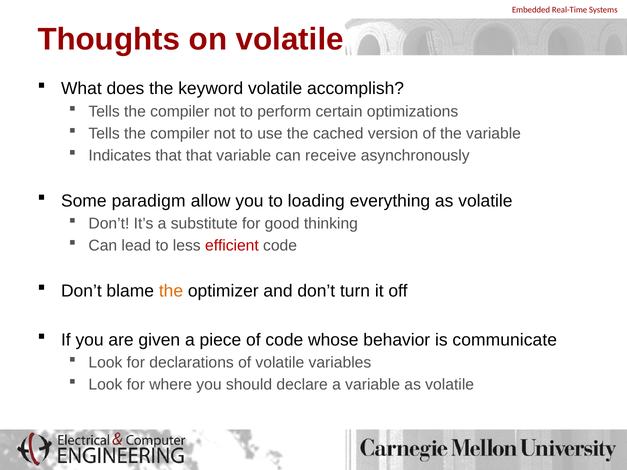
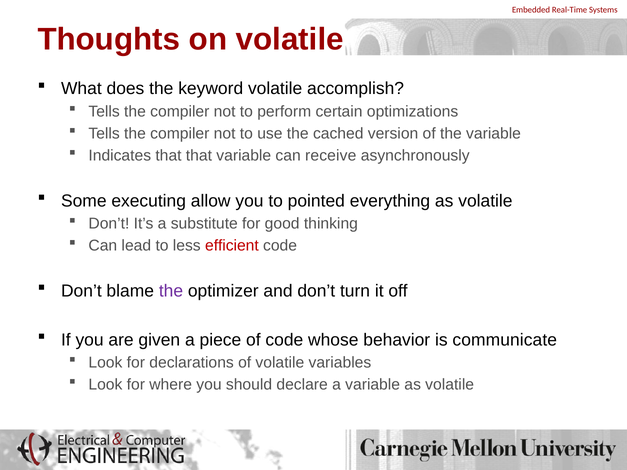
paradigm: paradigm -> executing
loading: loading -> pointed
the at (171, 291) colour: orange -> purple
